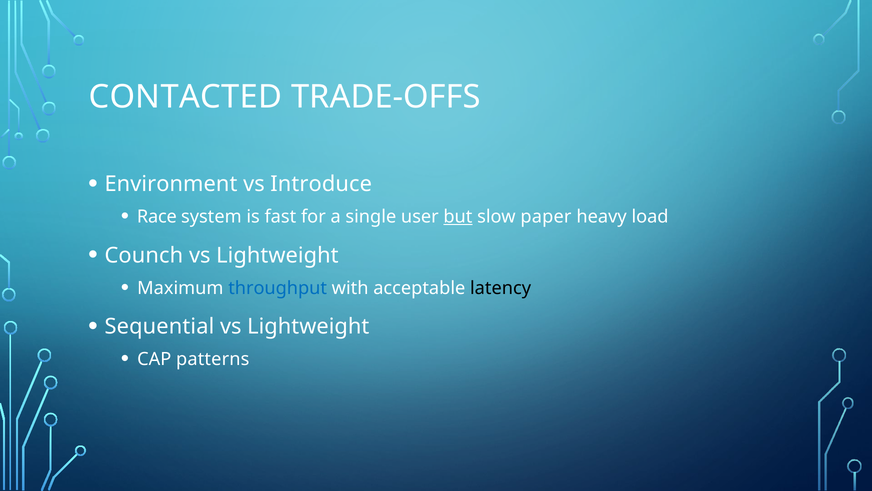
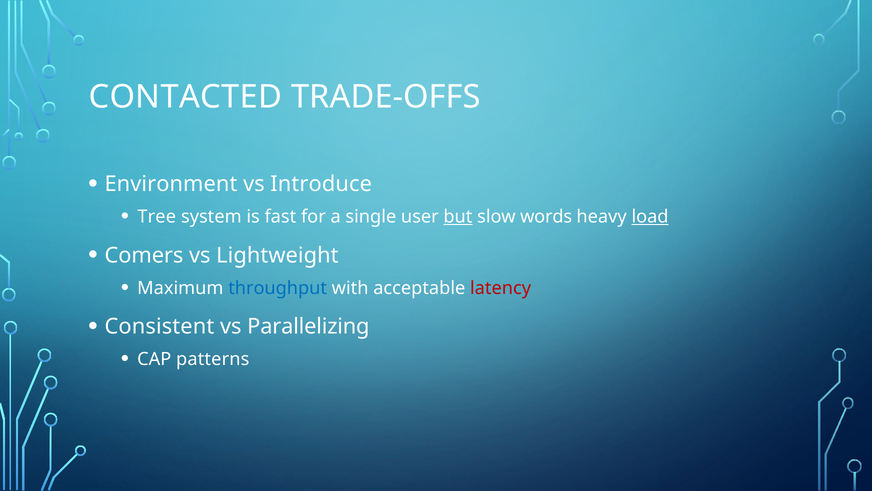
Race: Race -> Tree
paper: paper -> words
load underline: none -> present
Counch: Counch -> Comers
latency colour: black -> red
Sequential: Sequential -> Consistent
Lightweight at (308, 326): Lightweight -> Parallelizing
